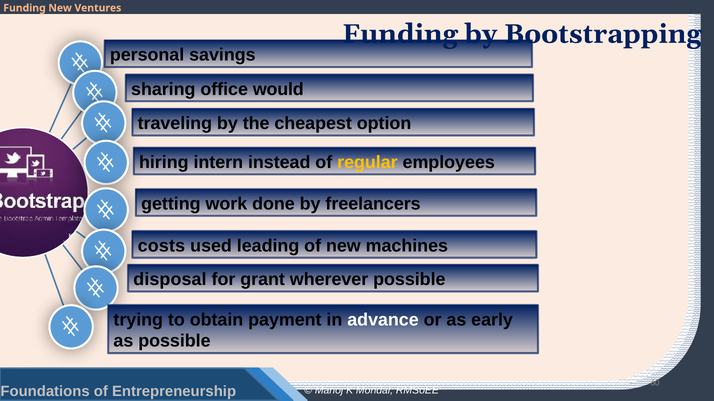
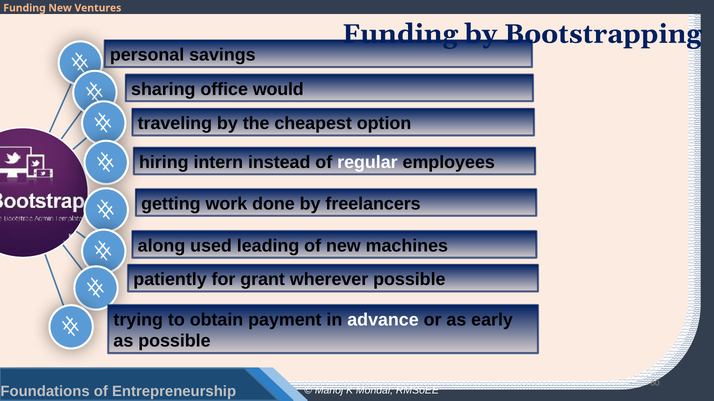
regular colour: yellow -> white
costs: costs -> along
disposal: disposal -> patiently
